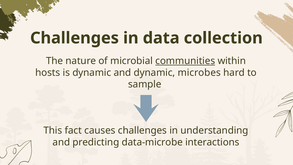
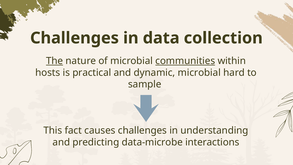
The underline: none -> present
is dynamic: dynamic -> practical
dynamic microbes: microbes -> microbial
